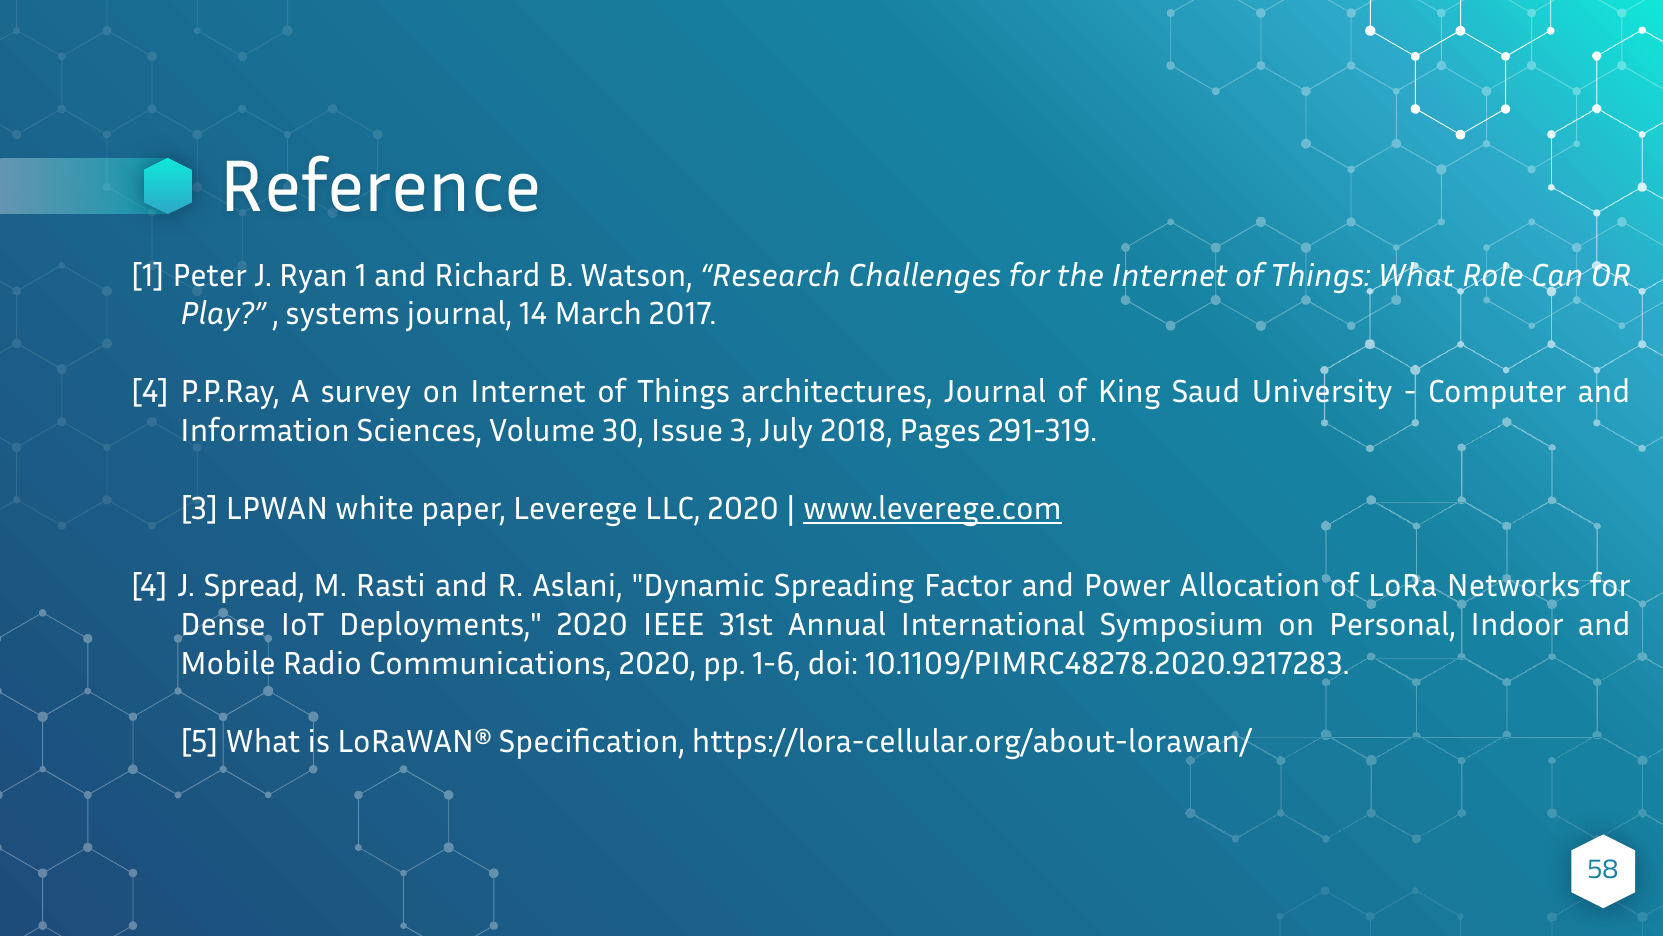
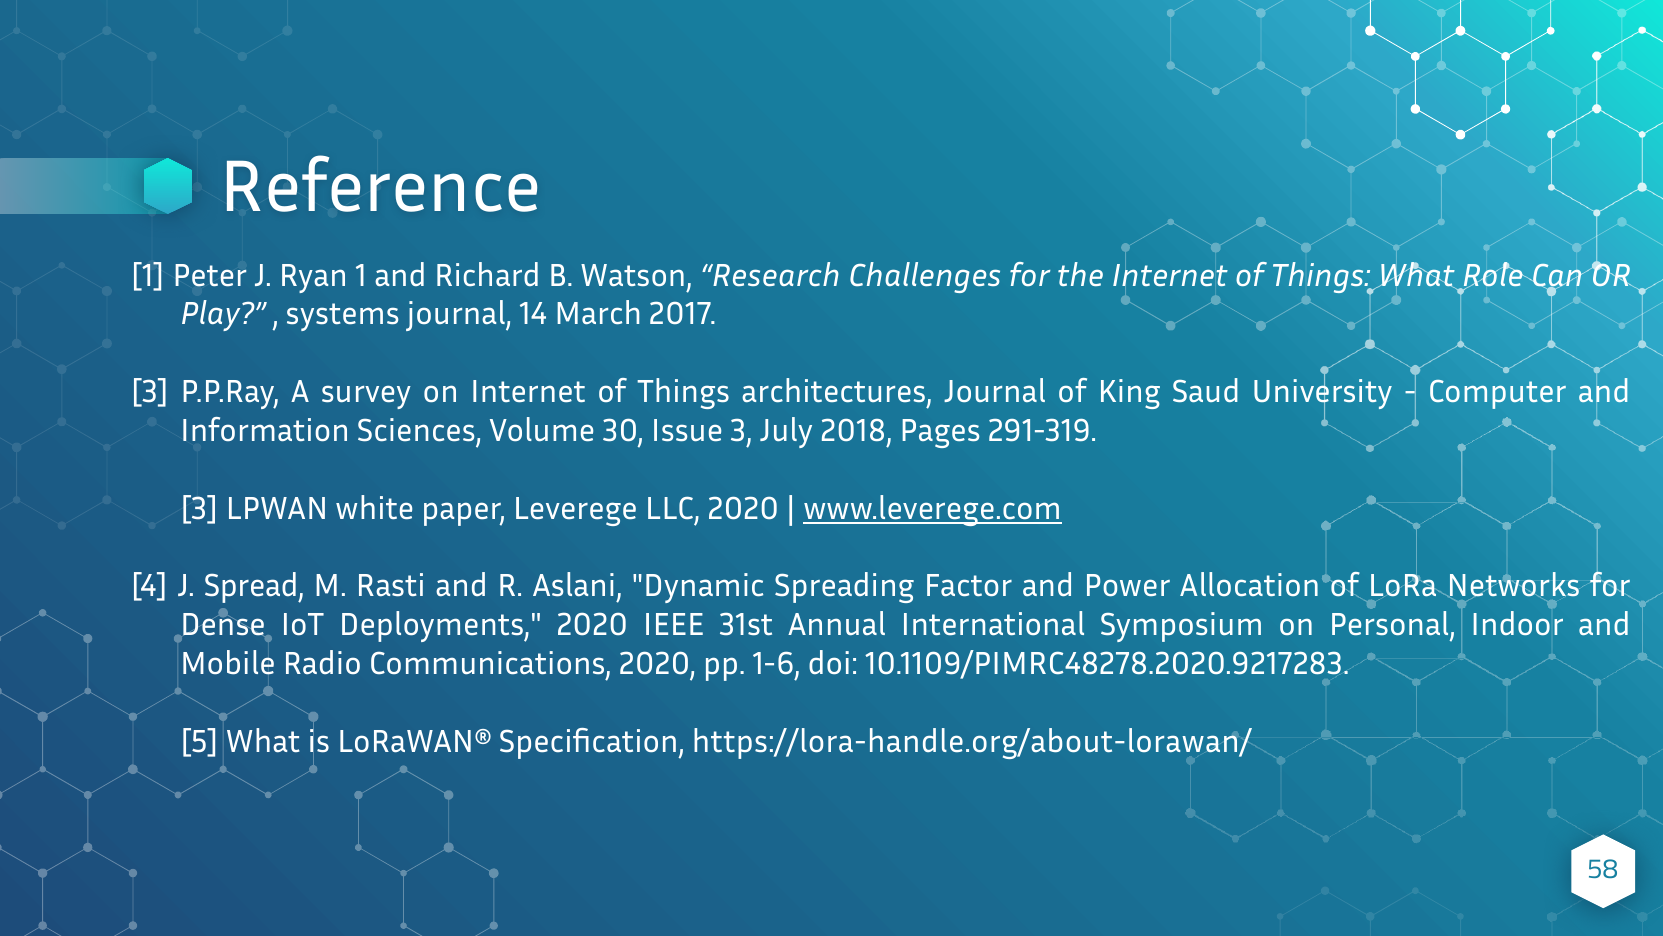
4 at (150, 392): 4 -> 3
https://lora-cellular.org/about-lorawan/: https://lora-cellular.org/about-lorawan/ -> https://lora-handle.org/about-lorawan/
